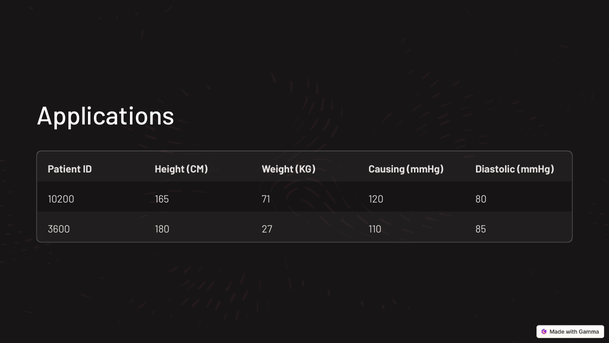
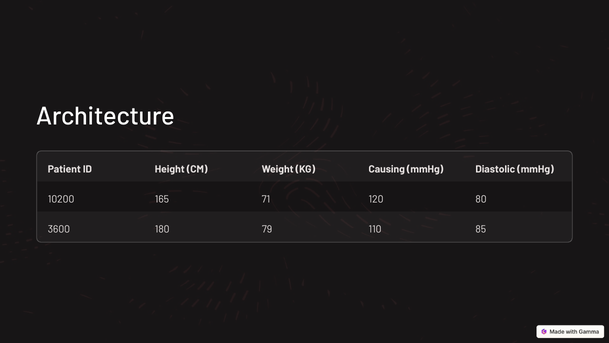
Applications: Applications -> Architecture
27: 27 -> 79
